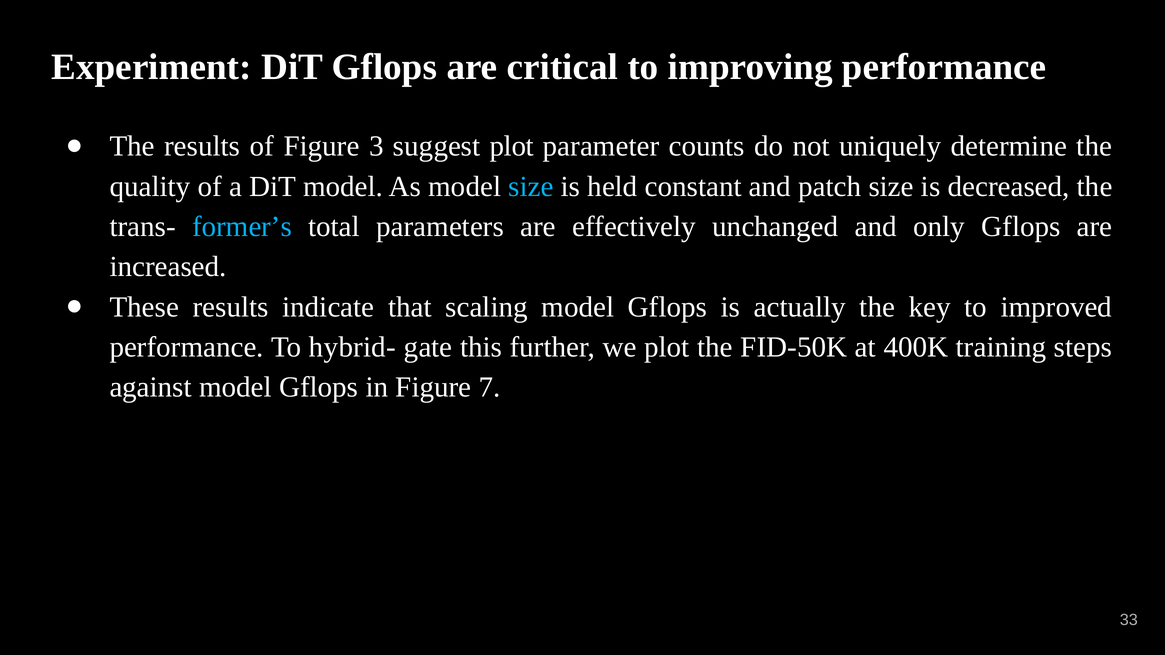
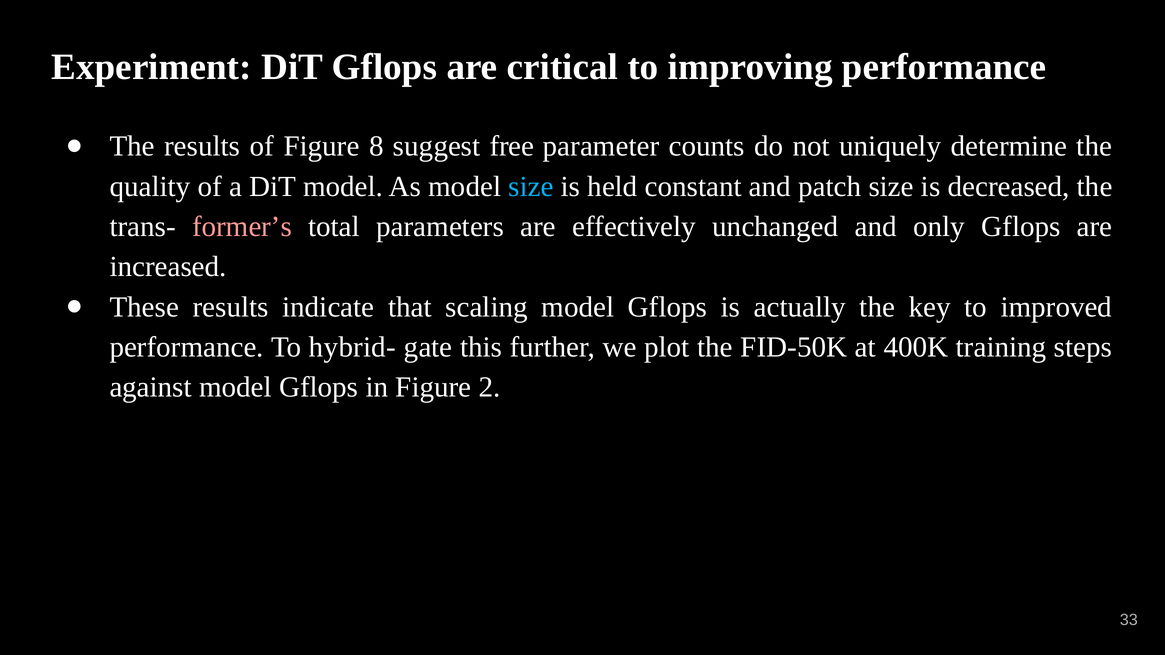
3: 3 -> 8
suggest plot: plot -> free
former’s colour: light blue -> pink
7: 7 -> 2
